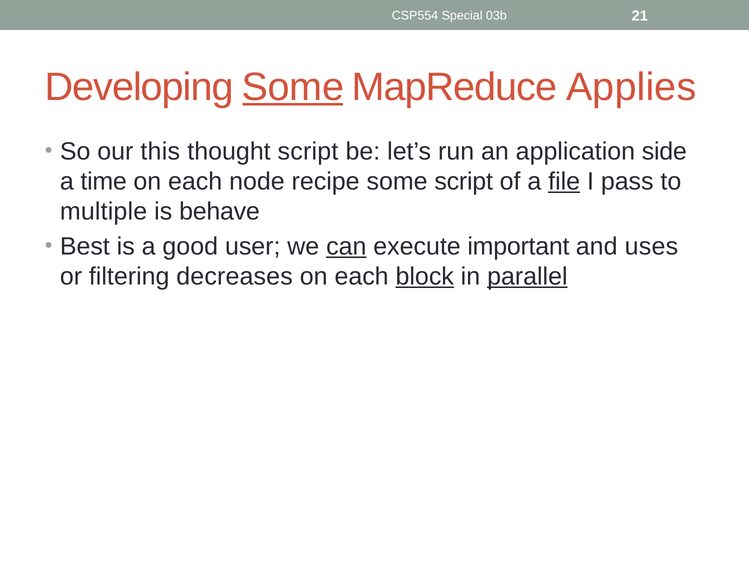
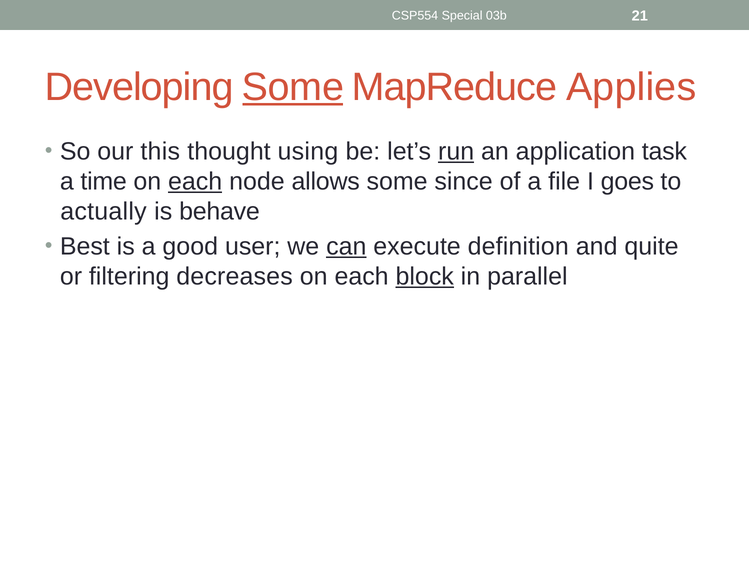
thought script: script -> using
run underline: none -> present
side: side -> task
each at (195, 182) underline: none -> present
recipe: recipe -> allows
some script: script -> since
file underline: present -> none
pass: pass -> goes
multiple: multiple -> actually
important: important -> definition
uses: uses -> quite
parallel underline: present -> none
